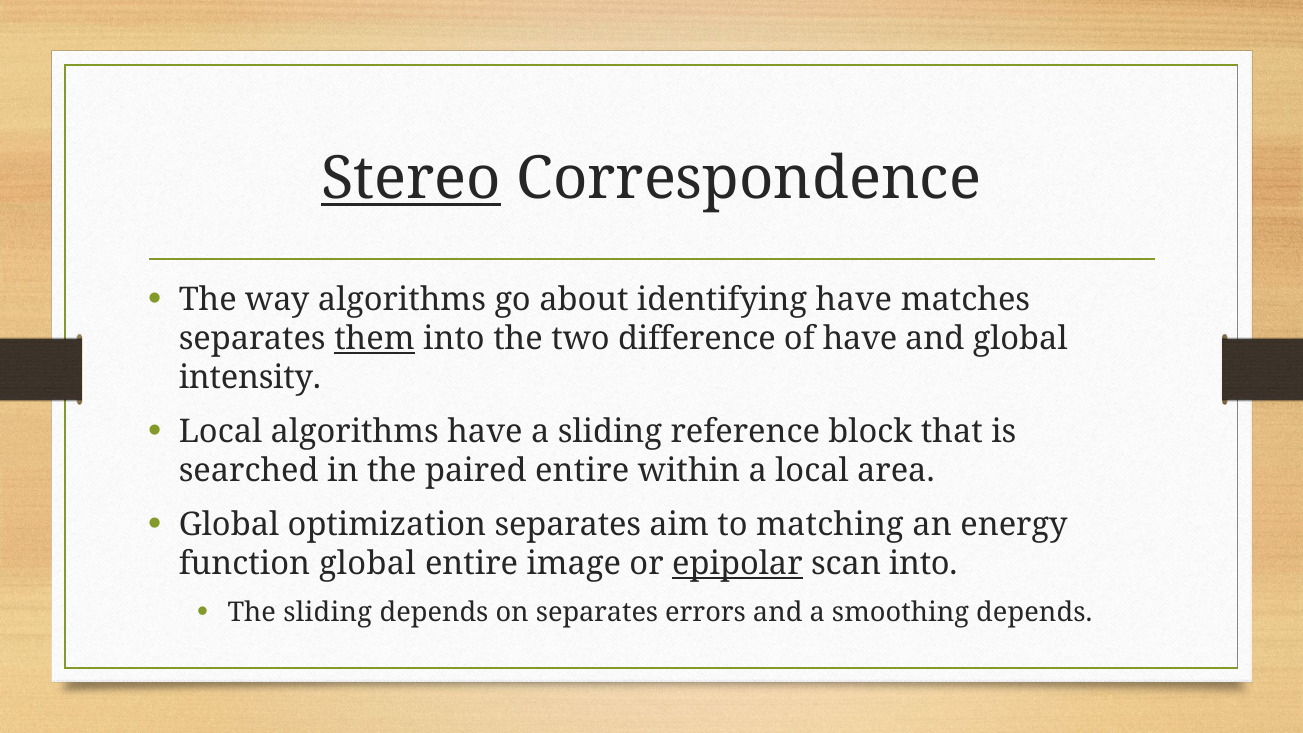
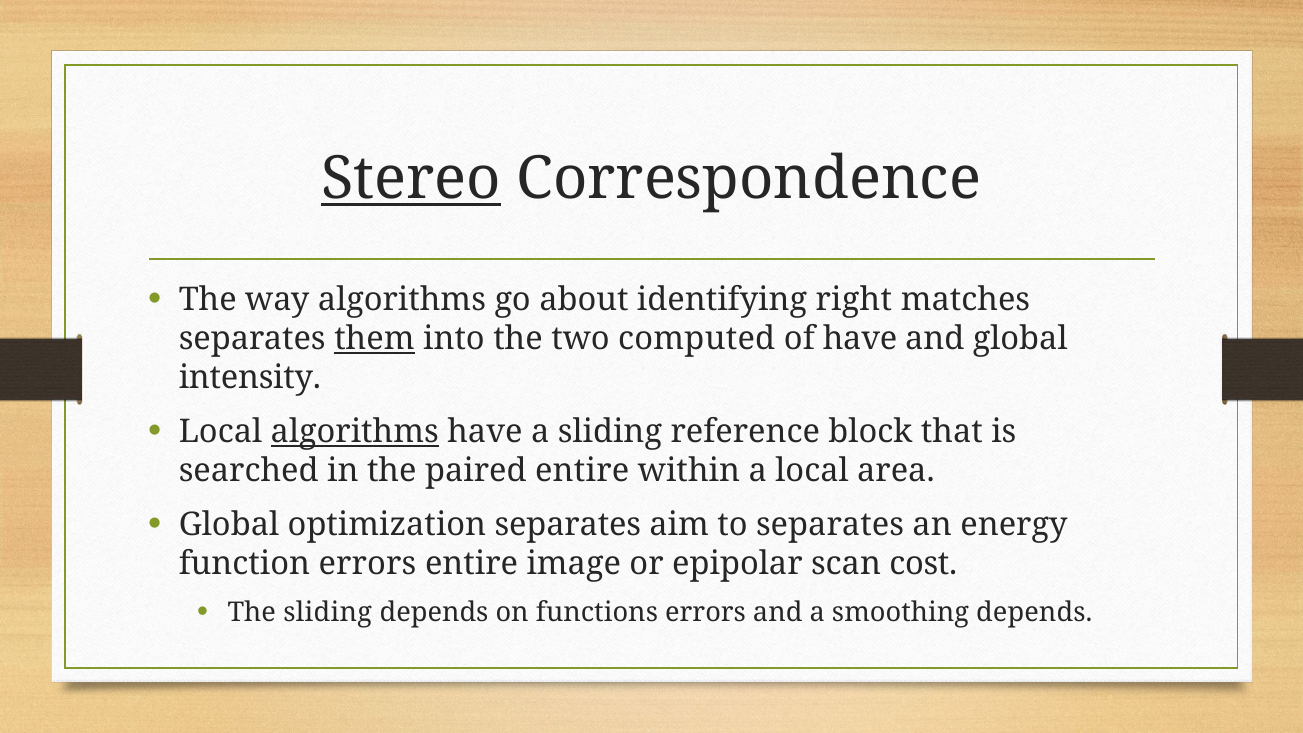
identifying have: have -> right
difference: difference -> computed
algorithms at (355, 432) underline: none -> present
to matching: matching -> separates
function global: global -> errors
epipolar underline: present -> none
scan into: into -> cost
on separates: separates -> functions
